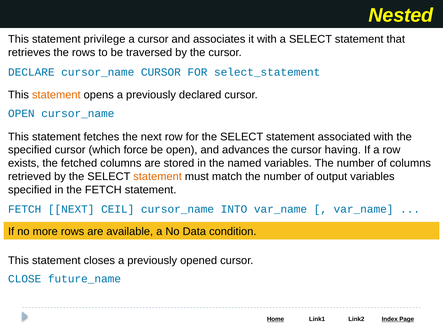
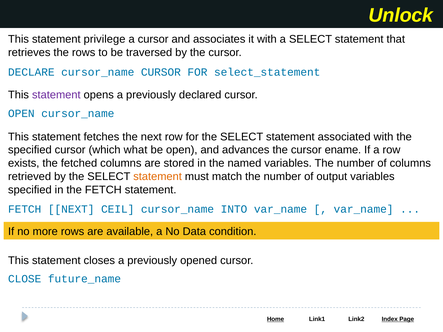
Nested: Nested -> Unlock
statement at (56, 95) colour: orange -> purple
force: force -> what
having: having -> ename
